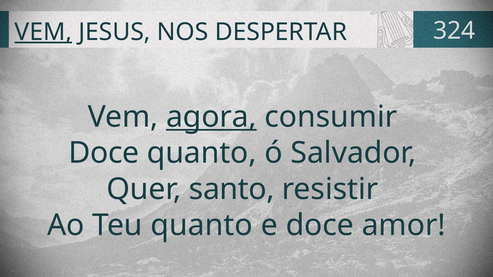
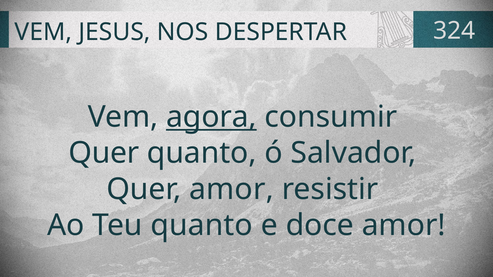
VEM at (43, 32) underline: present -> none
Doce at (104, 153): Doce -> Quer
Quer santo: santo -> amor
